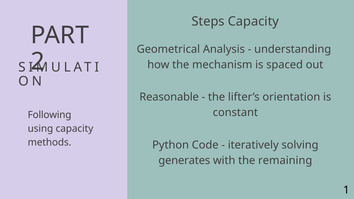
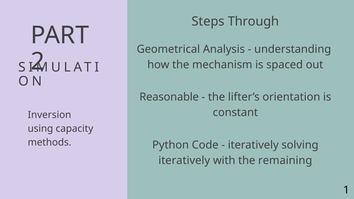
Steps Capacity: Capacity -> Through
Following: Following -> Inversion
generates at (184, 160): generates -> iteratively
